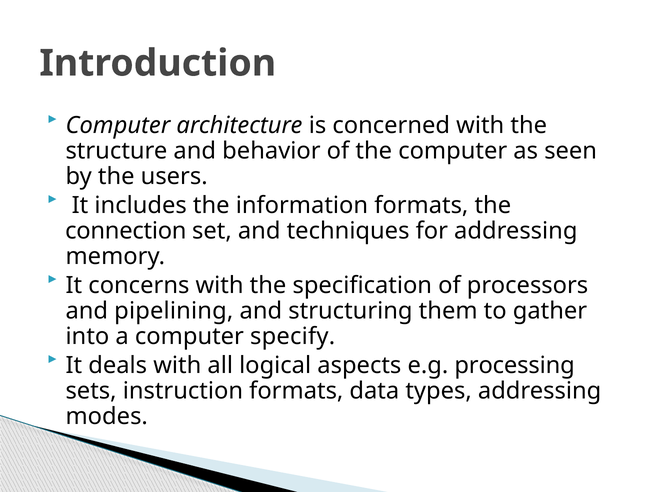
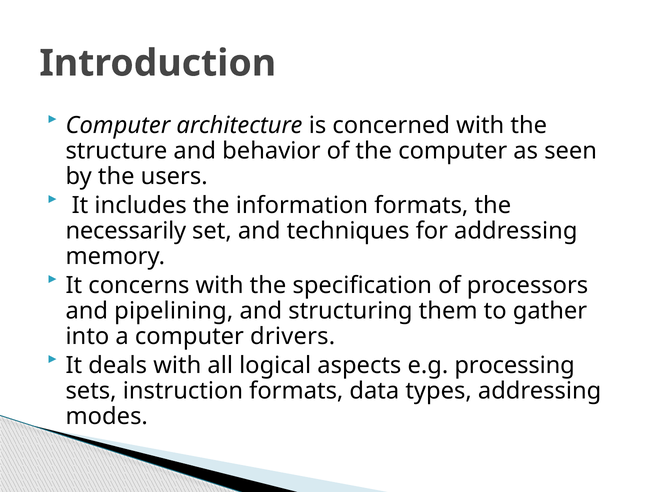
connection: connection -> necessarily
specify: specify -> drivers
